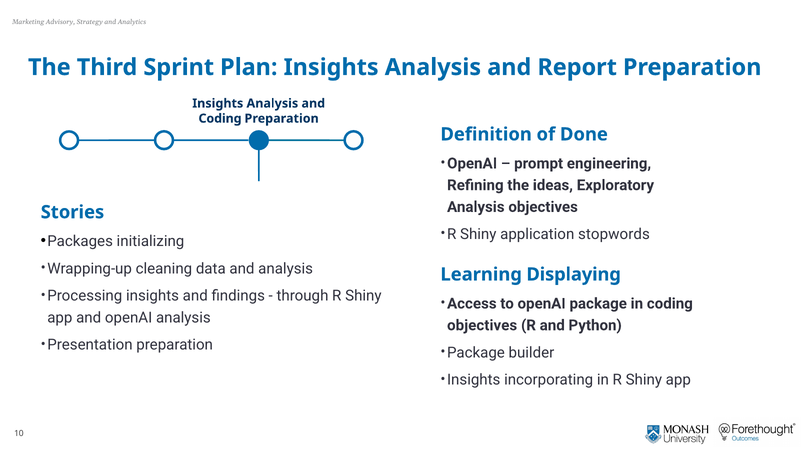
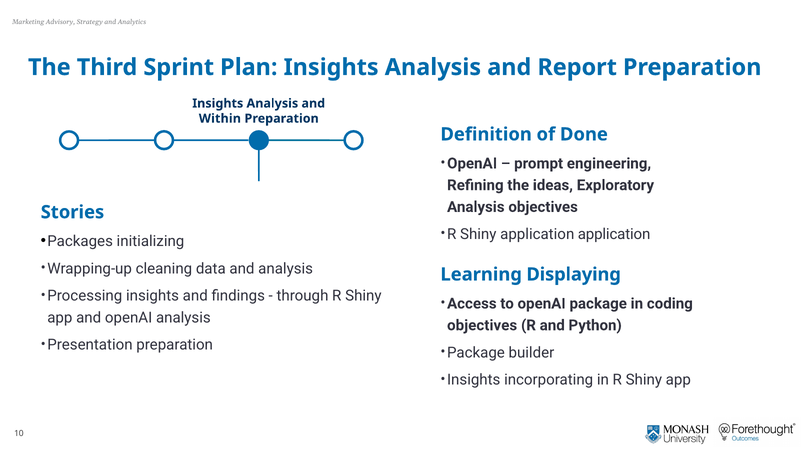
Coding at (220, 118): Coding -> Within
application stopwords: stopwords -> application
